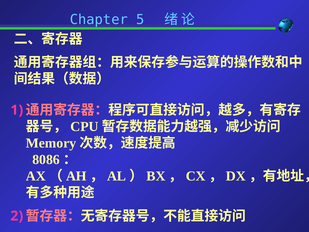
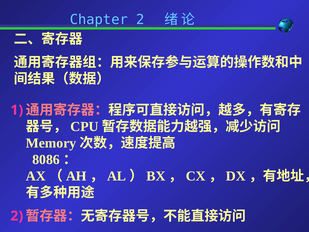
Chapter 5: 5 -> 2
